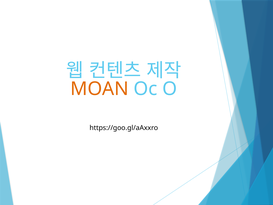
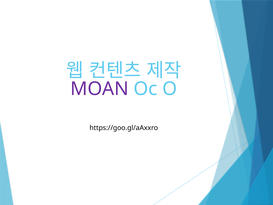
MOAN colour: orange -> purple
